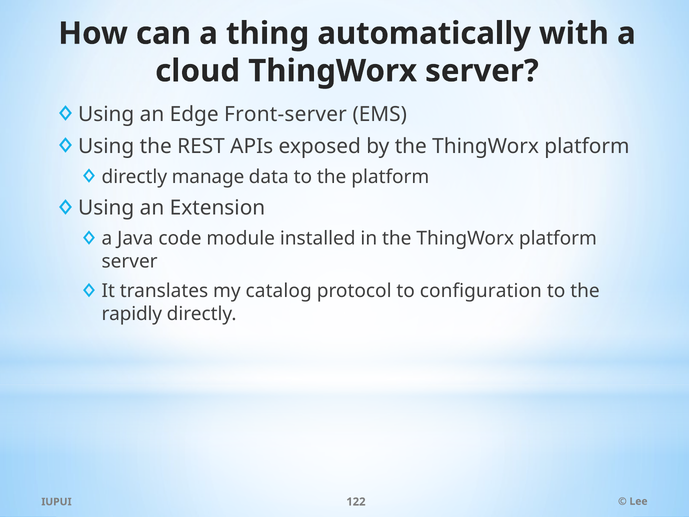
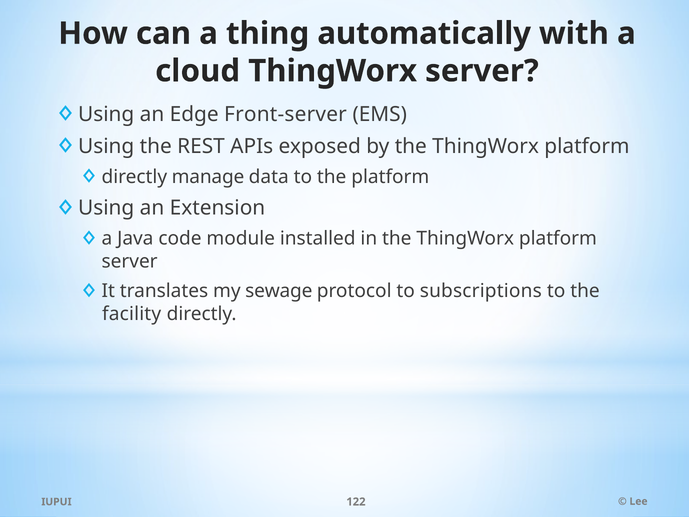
catalog: catalog -> sewage
configuration: configuration -> subscriptions
rapidly: rapidly -> facility
